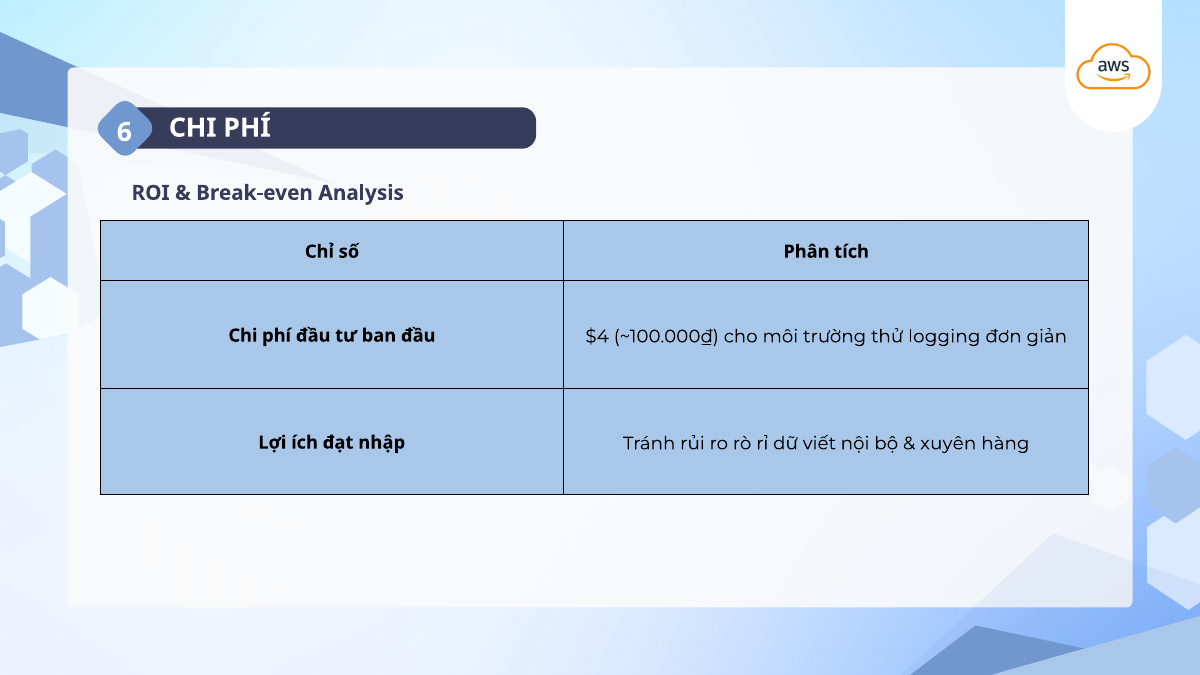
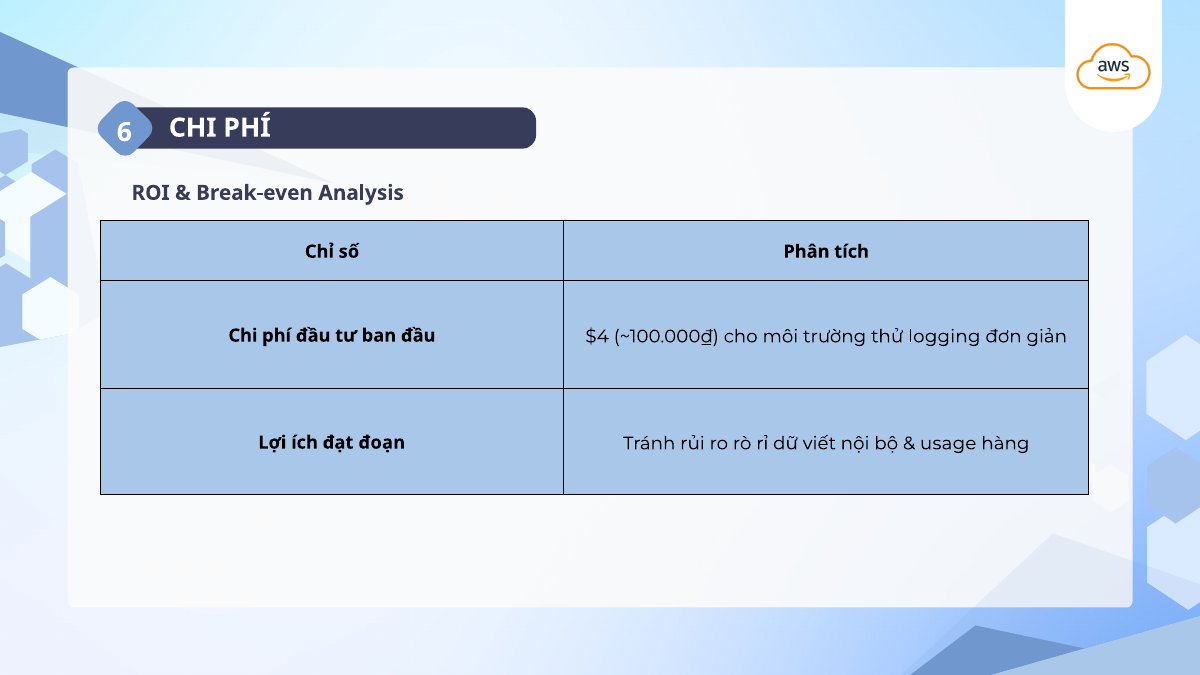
nhập: nhập -> đoạn
xuyên: xuyên -> usage
